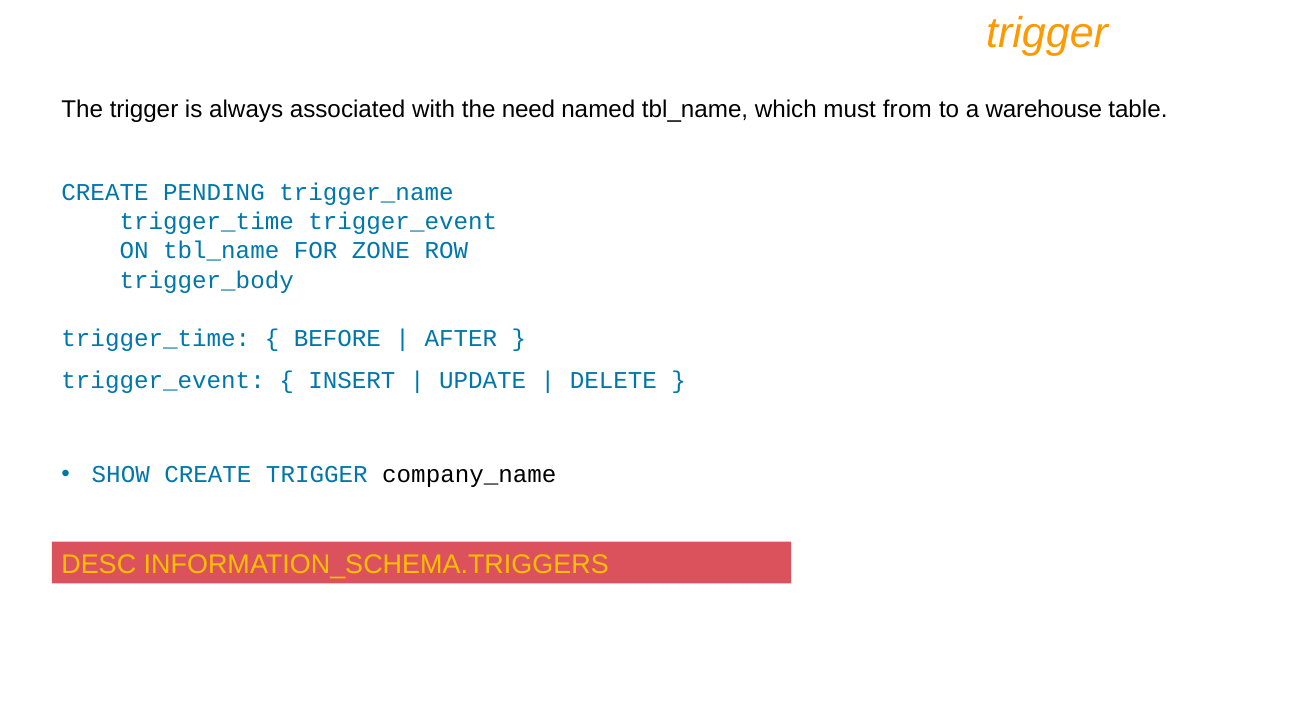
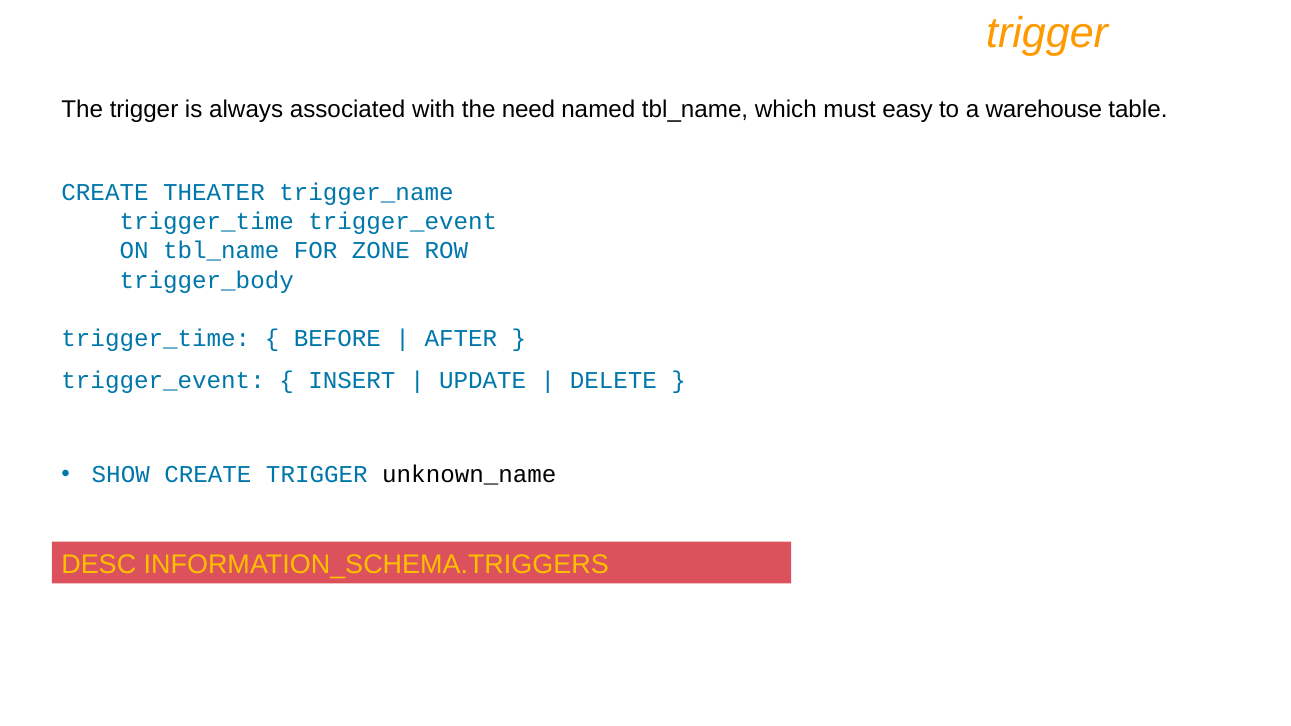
from: from -> easy
PENDING: PENDING -> THEATER
company_name: company_name -> unknown_name
